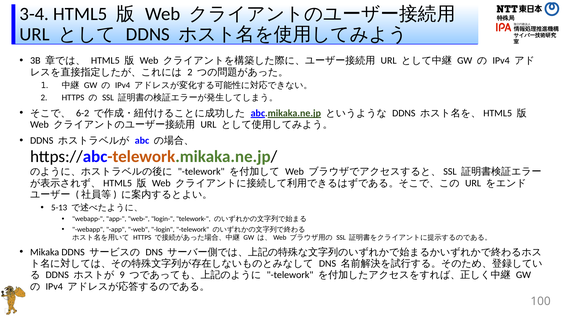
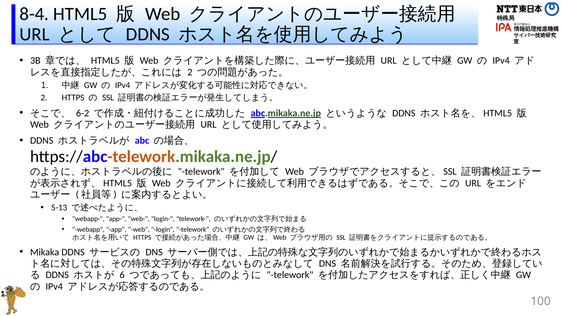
3-4: 3-4 -> 8-4
9: 9 -> 6
